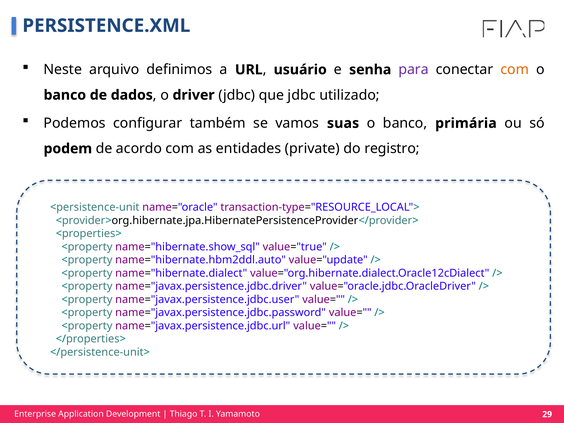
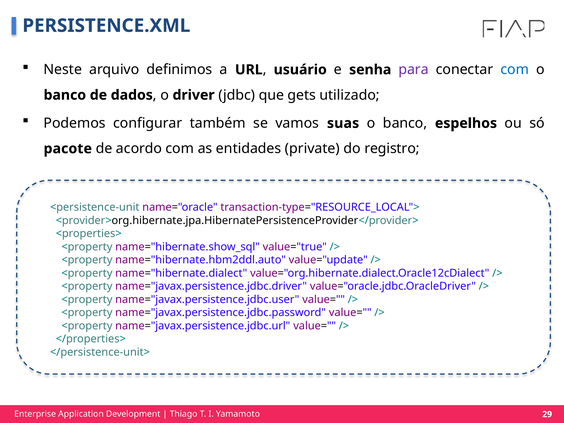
com at (515, 70) colour: orange -> blue
que jdbc: jdbc -> gets
primária: primária -> espelhos
podem: podem -> pacote
